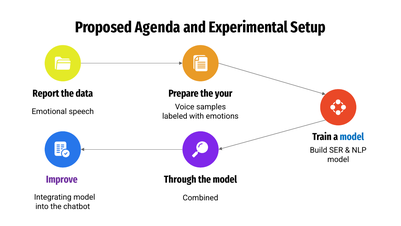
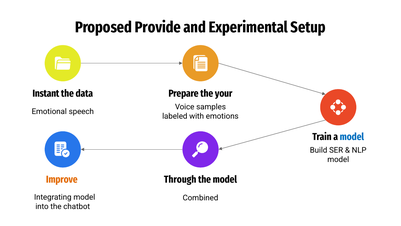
Agenda: Agenda -> Provide
Report: Report -> Instant
Improve colour: purple -> orange
